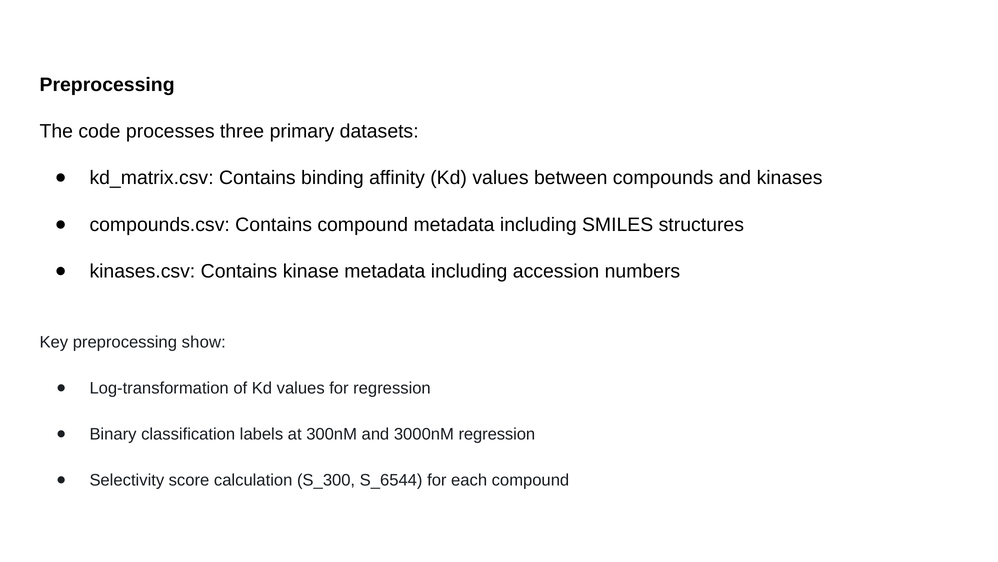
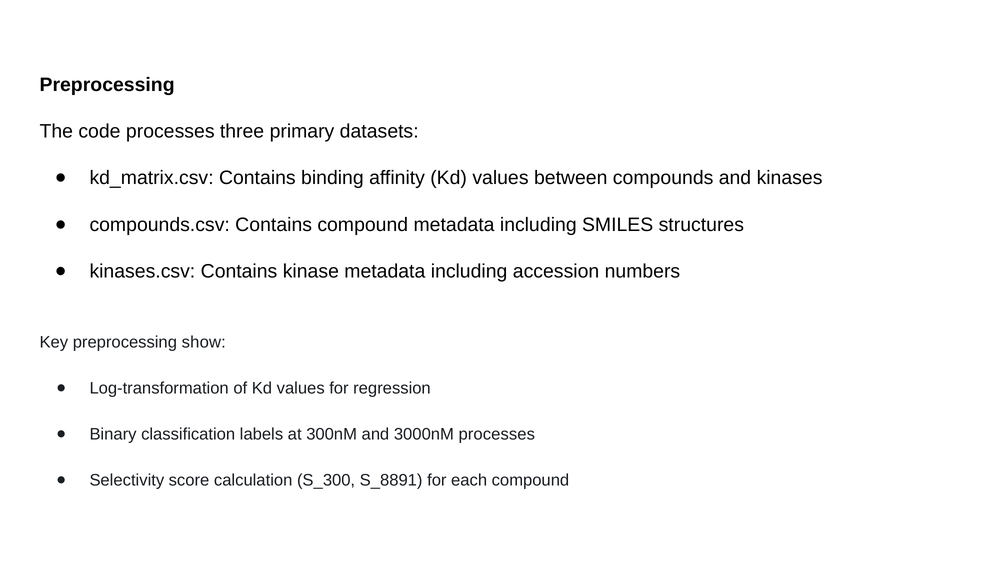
3000nM regression: regression -> processes
S_6544: S_6544 -> S_8891
